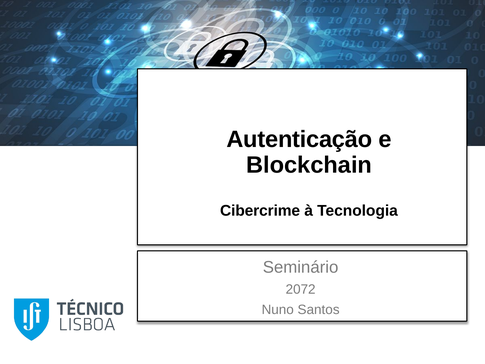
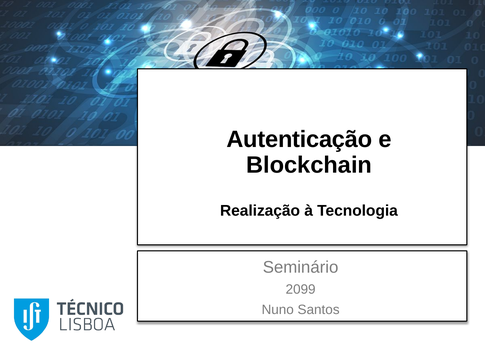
Cibercrime: Cibercrime -> Realização
2072: 2072 -> 2099
